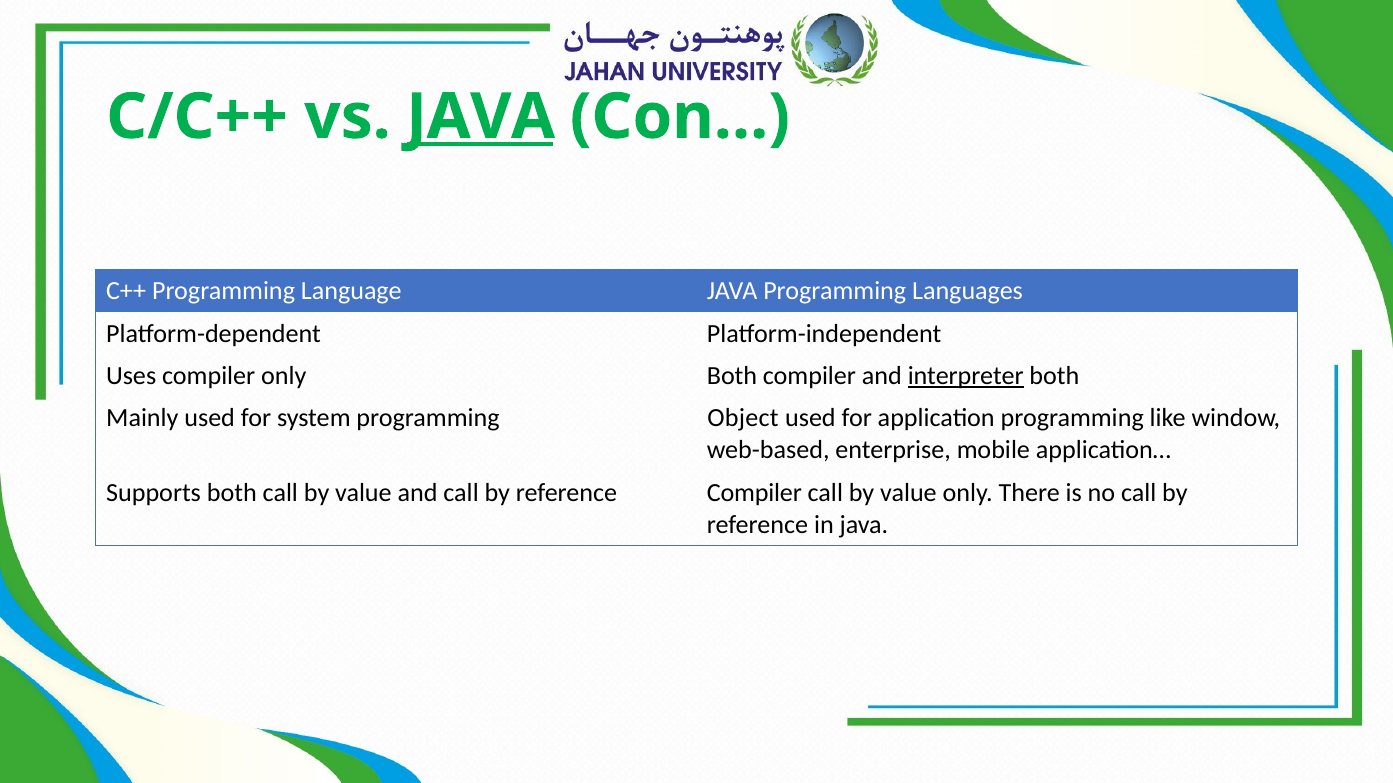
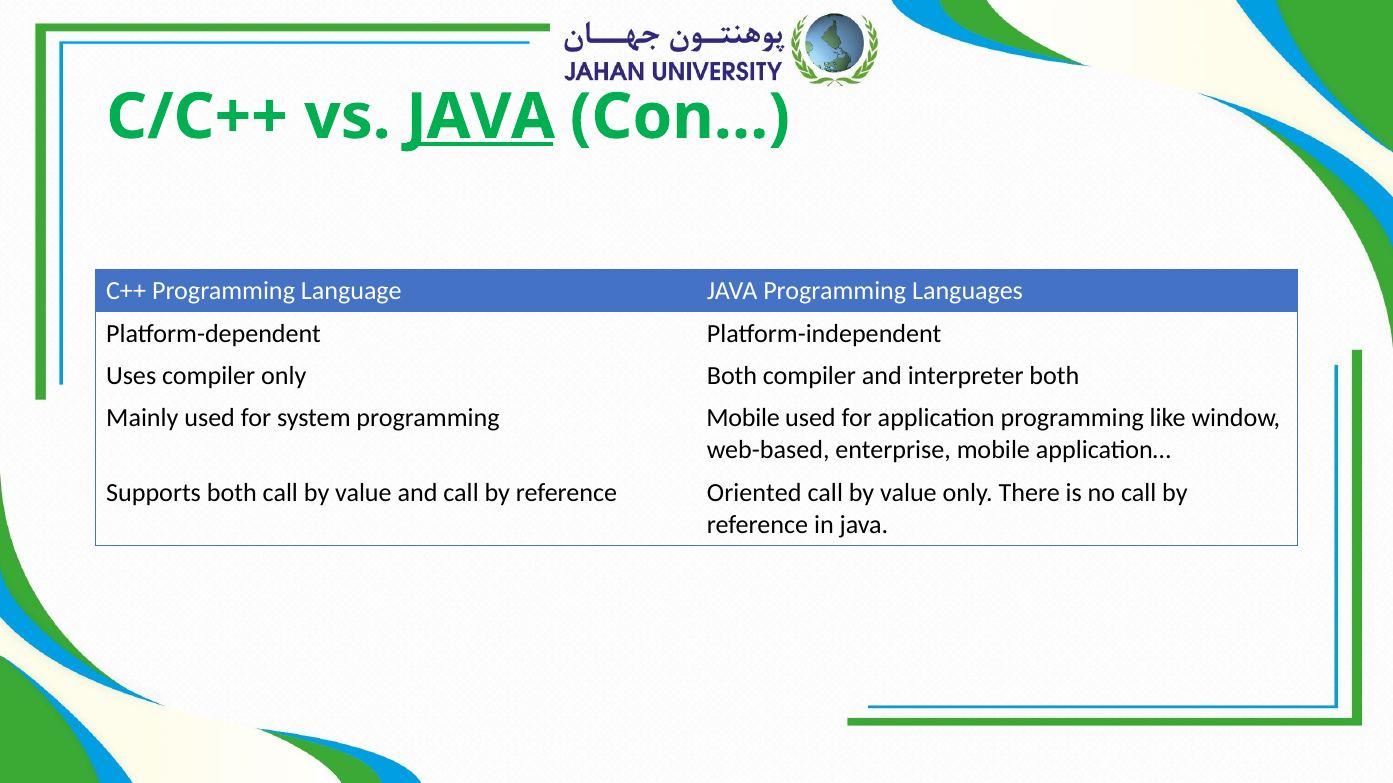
interpreter underline: present -> none
programming Object: Object -> Mobile
reference Compiler: Compiler -> Oriented
